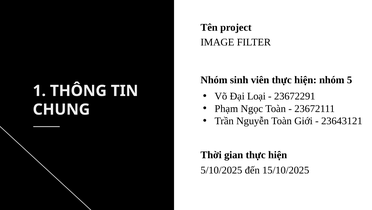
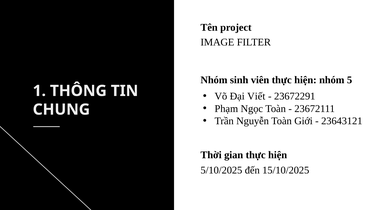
Loại: Loại -> Viết
